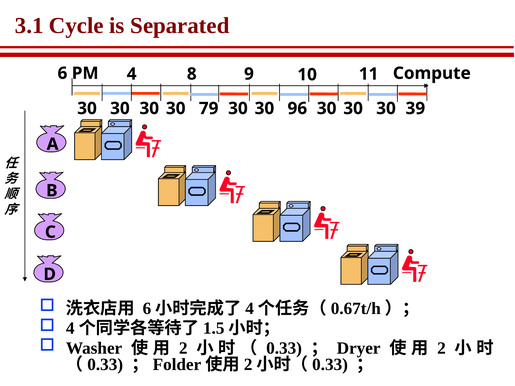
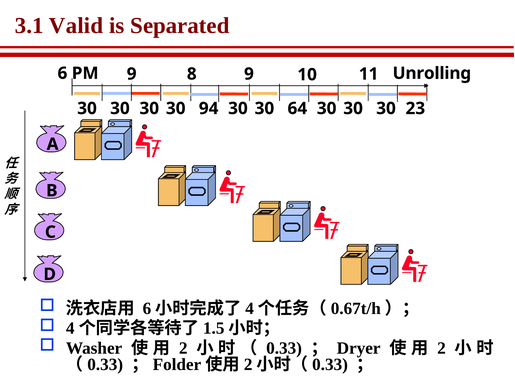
Cycle: Cycle -> Valid
PM 4: 4 -> 9
Compute: Compute -> Unrolling
79: 79 -> 94
96: 96 -> 64
39: 39 -> 23
